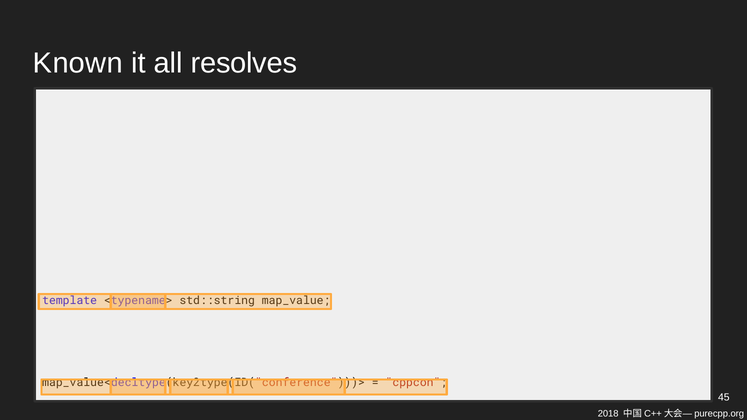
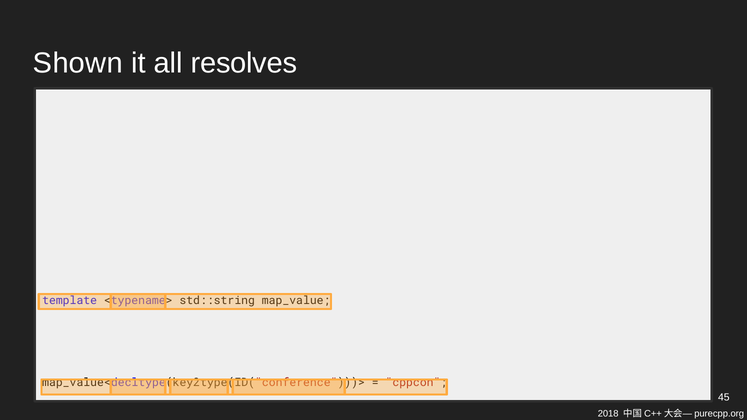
Known: Known -> Shown
